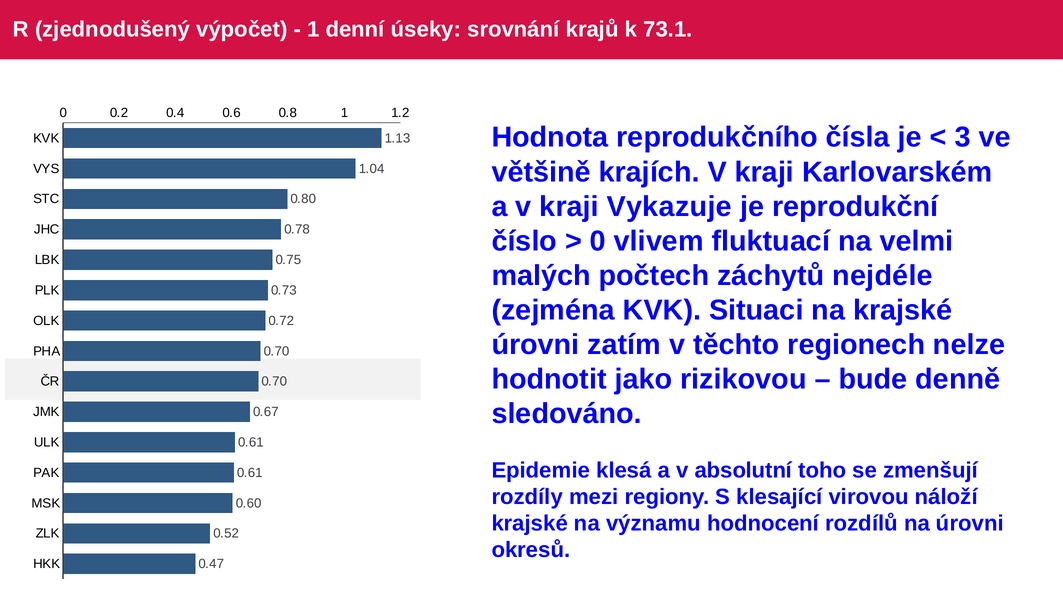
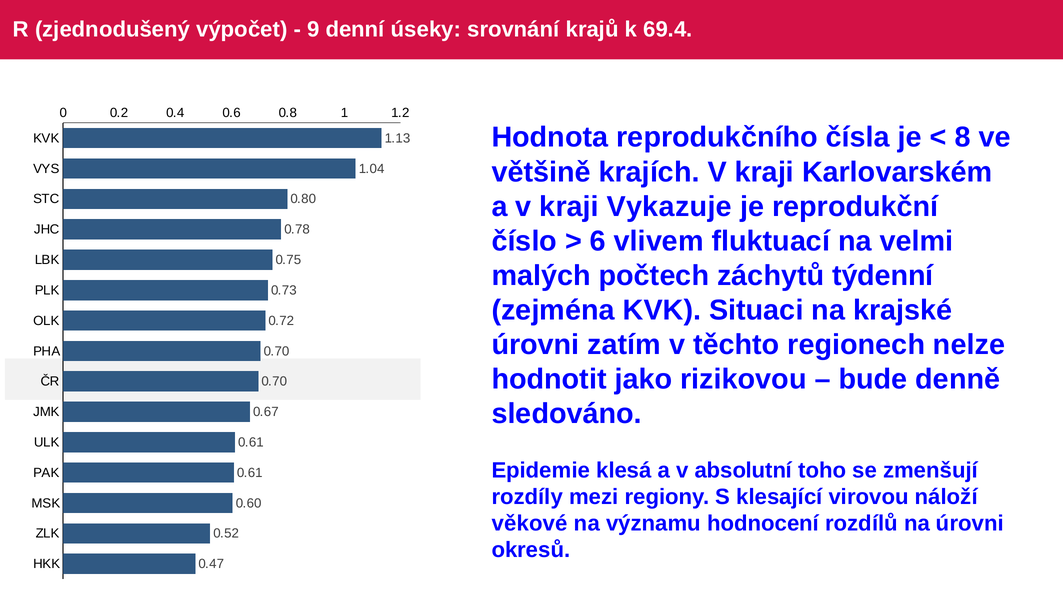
1 at (313, 30): 1 -> 9
73.1: 73.1 -> 69.4
3: 3 -> 8
0 at (598, 241): 0 -> 6
nejdéle: nejdéle -> týdenní
krajské at (530, 524): krajské -> věkové
